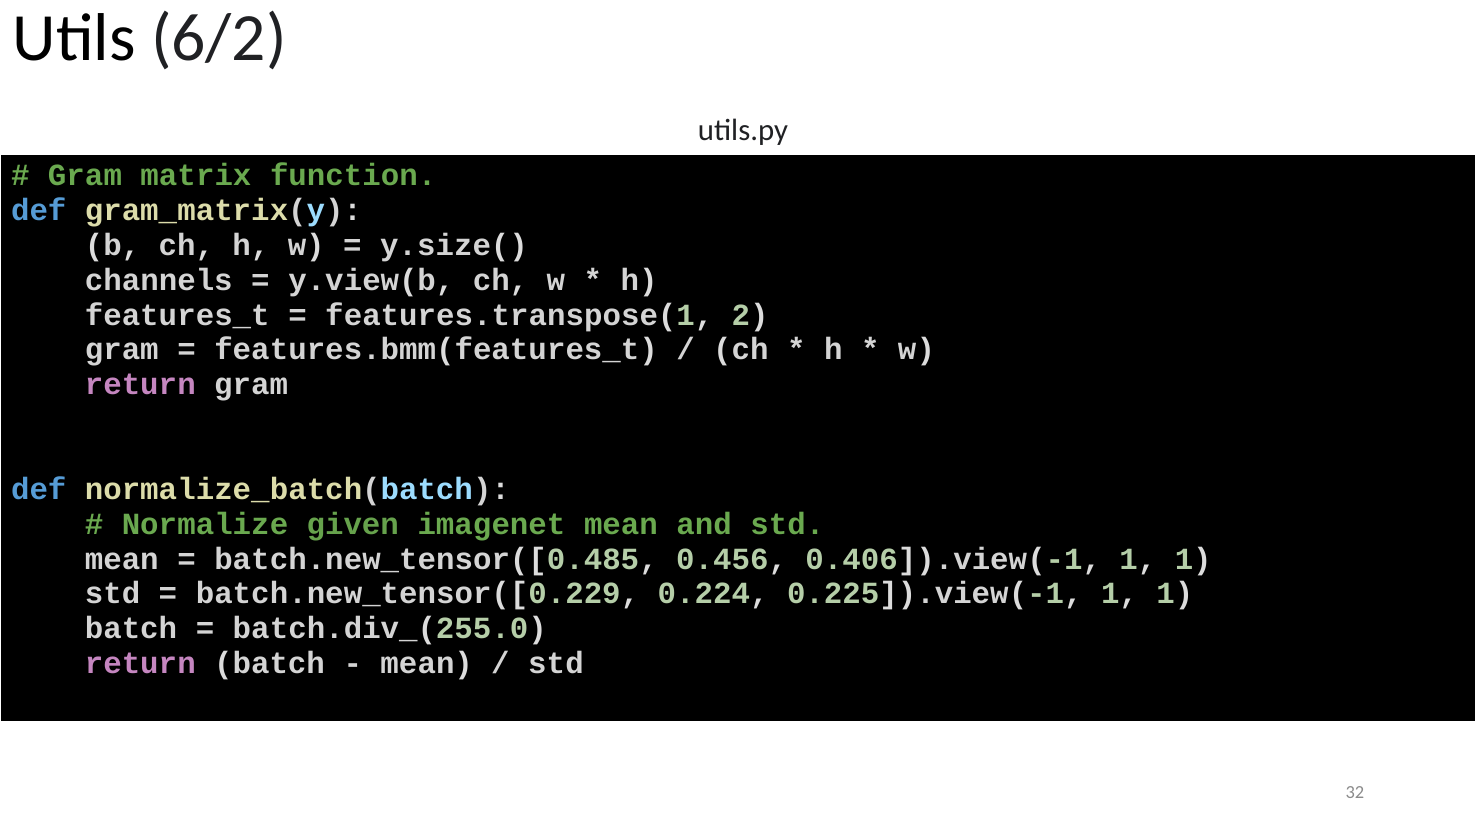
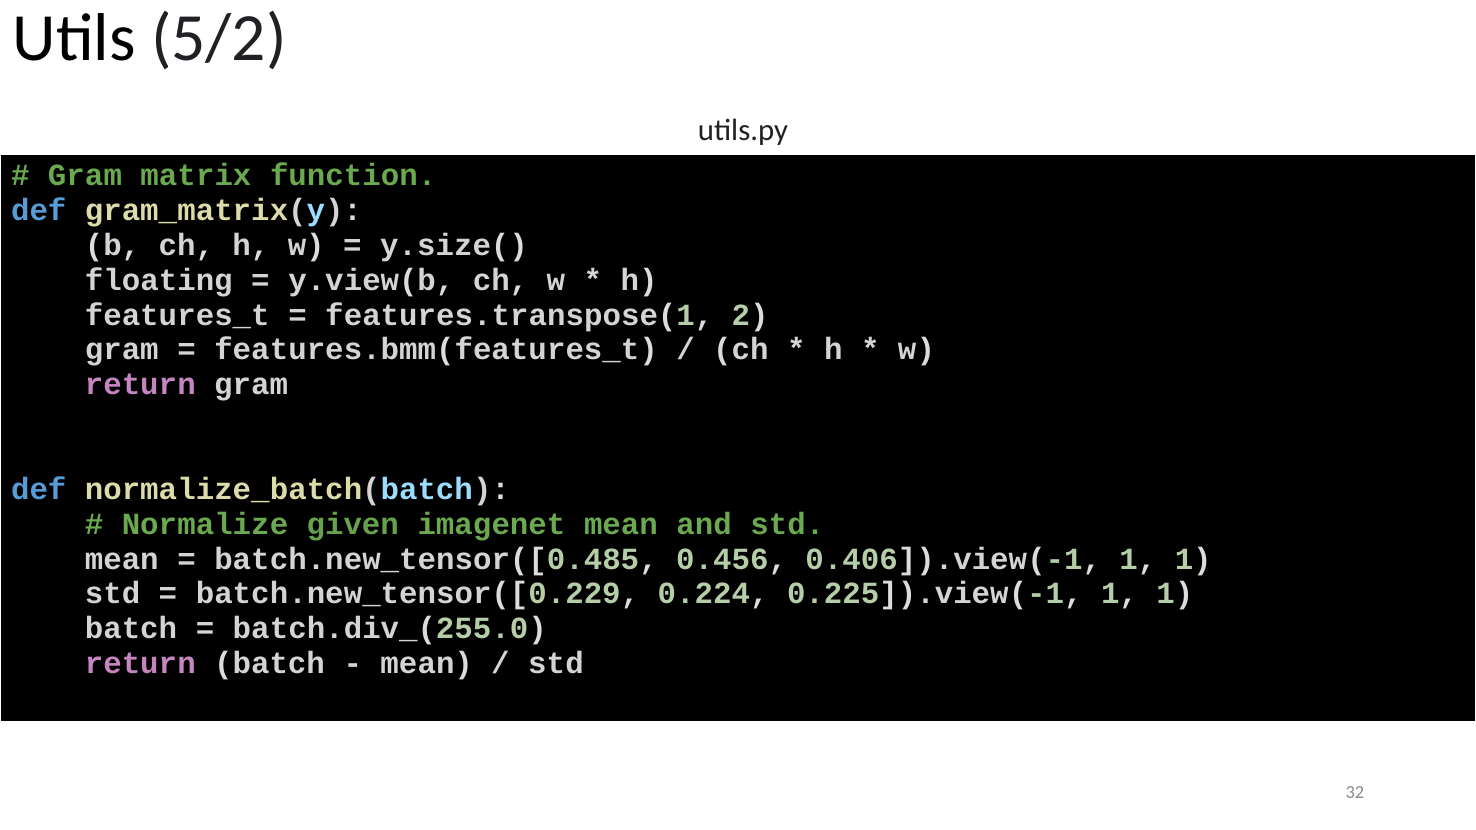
6/2: 6/2 -> 5/2
channels: channels -> floating
